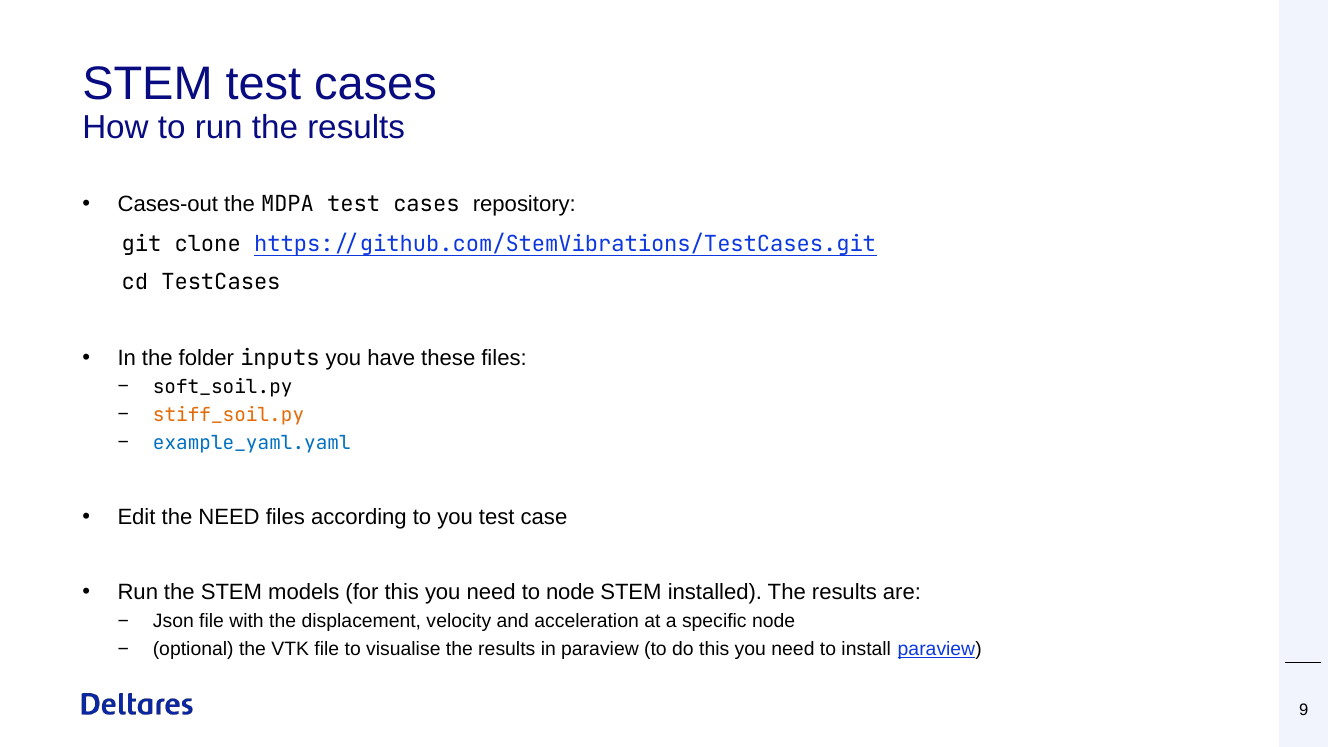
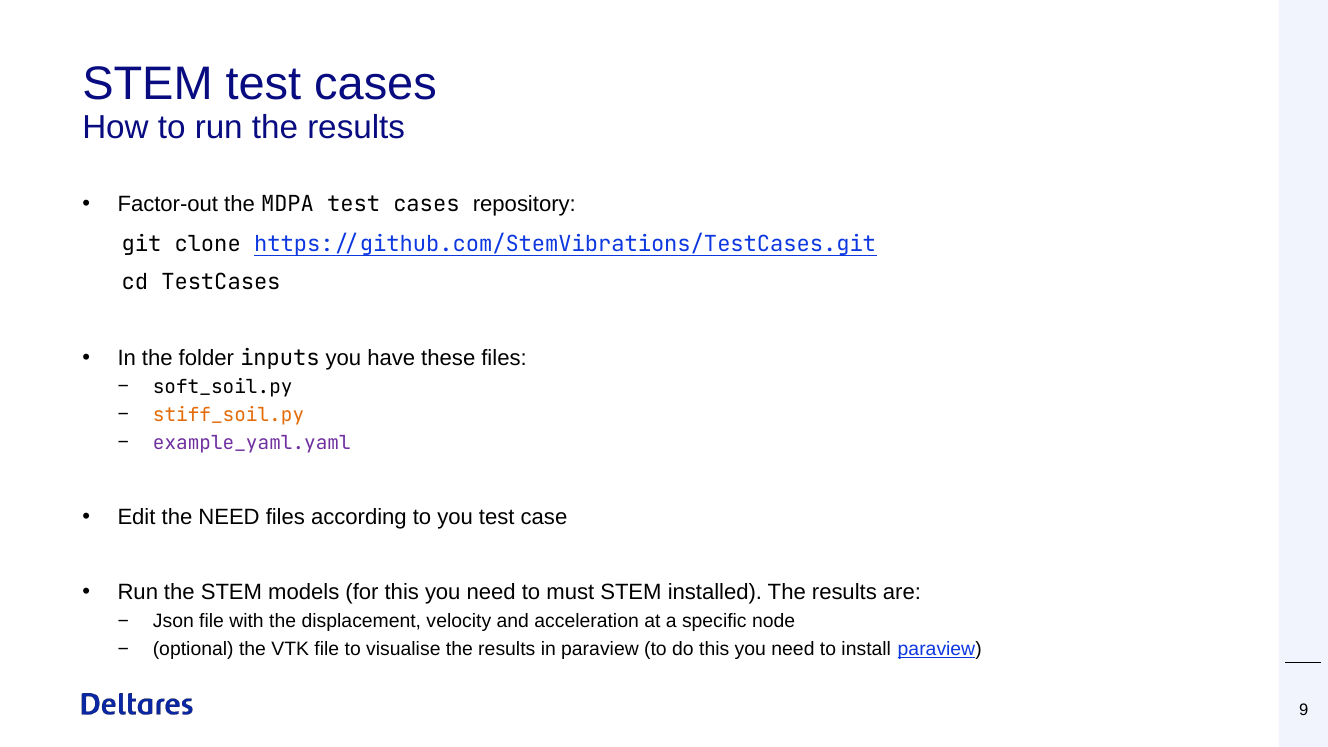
Cases-out: Cases-out -> Factor-out
example_yaml.yaml colour: blue -> purple
to node: node -> must
